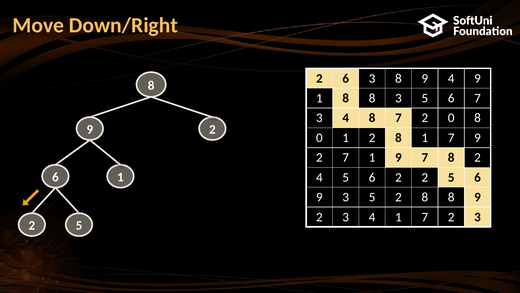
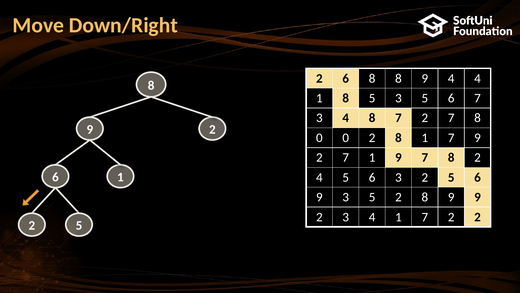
6 3: 3 -> 8
4 9: 9 -> 4
1 8 8: 8 -> 5
7 2 0: 0 -> 7
0 1: 1 -> 0
6 2: 2 -> 3
2 8 8: 8 -> 9
7 2 3: 3 -> 2
